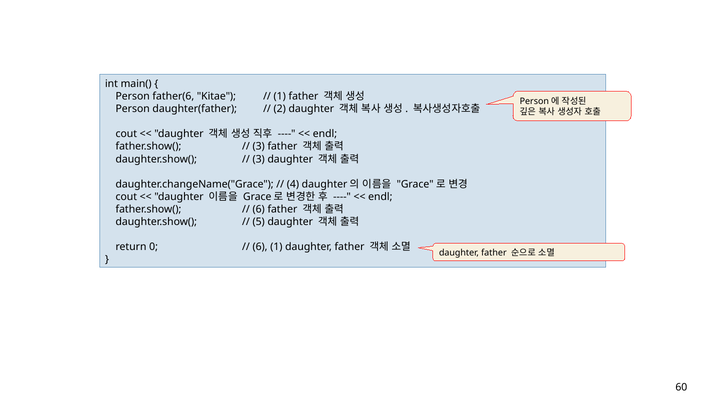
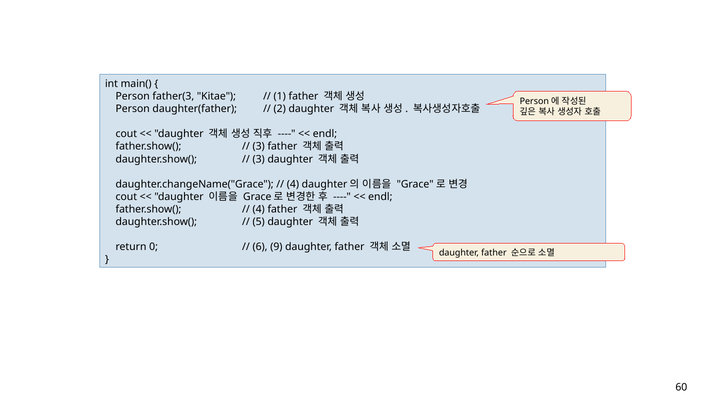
father(6: father(6 -> father(3
6 at (259, 209): 6 -> 4
6 1: 1 -> 9
